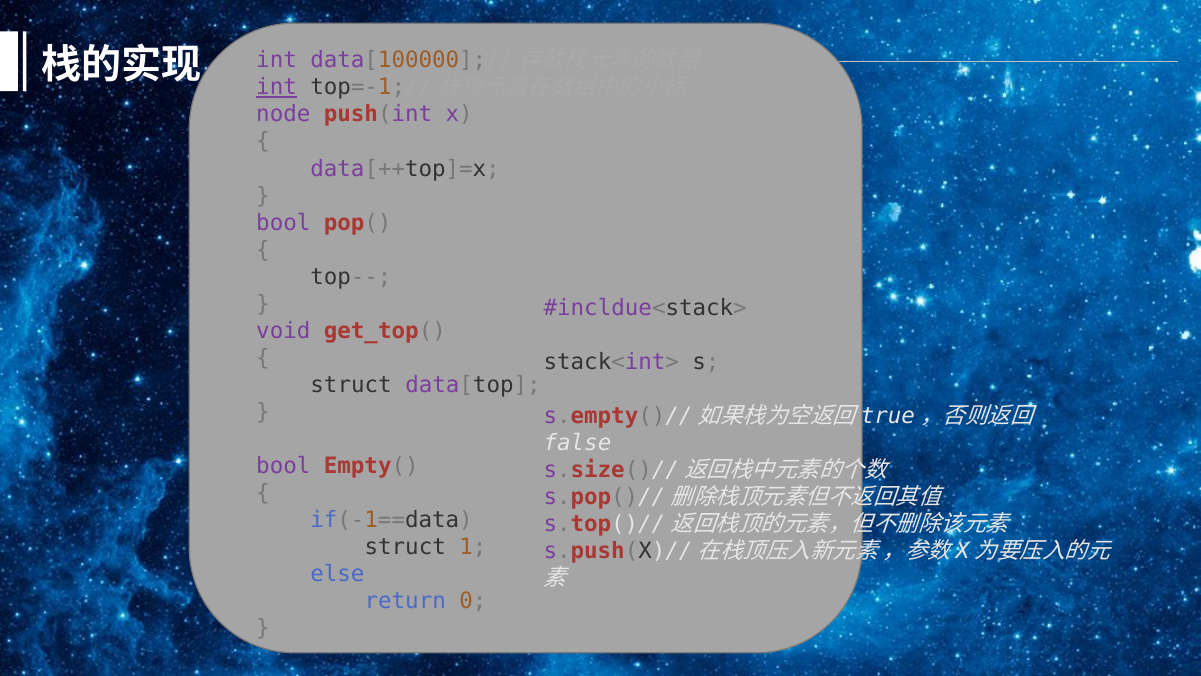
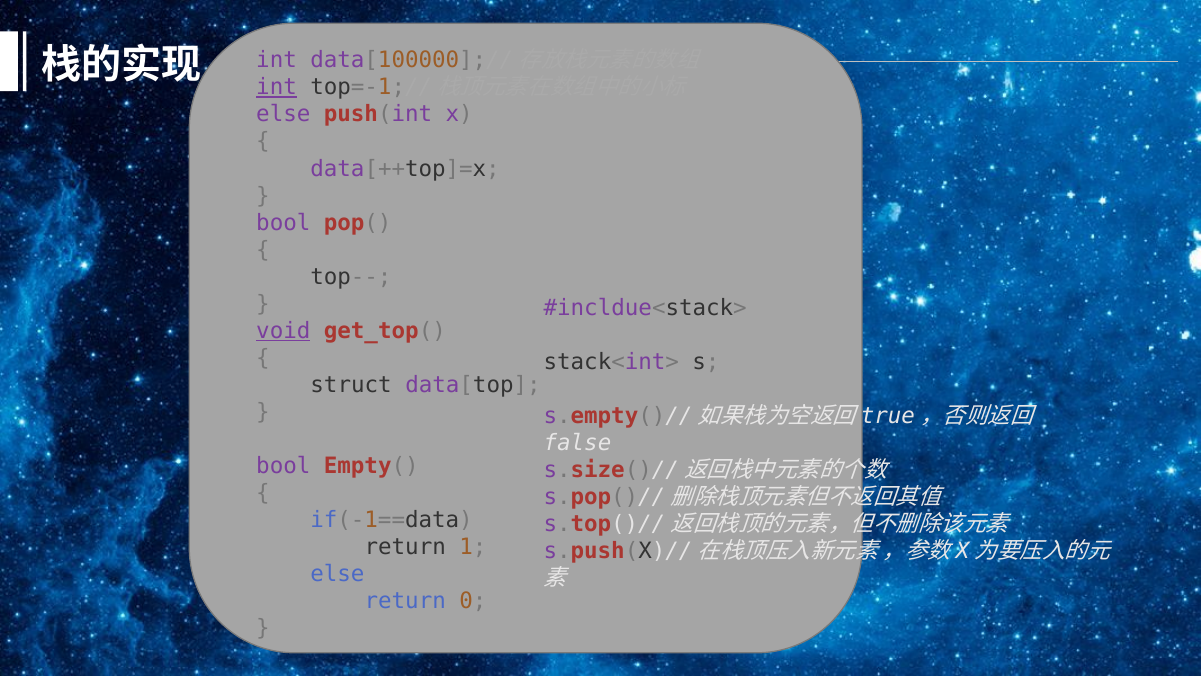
node at (283, 114): node -> else
void underline: none -> present
struct at (405, 547): struct -> return
